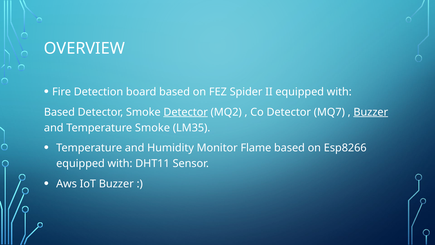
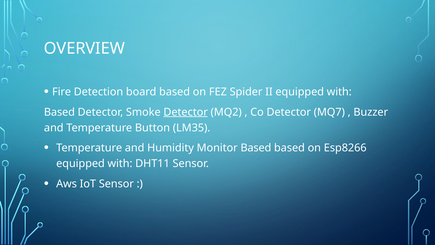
Buzzer at (371, 112) underline: present -> none
Temperature Smoke: Smoke -> Button
Monitor Flame: Flame -> Based
IoT Buzzer: Buzzer -> Sensor
